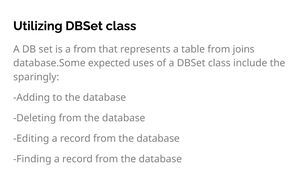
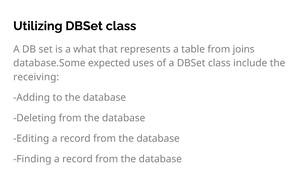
a from: from -> what
sparingly: sparingly -> receiving
